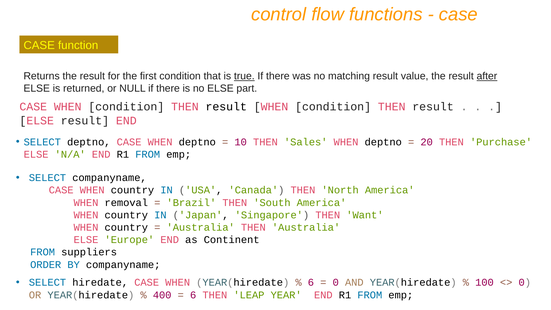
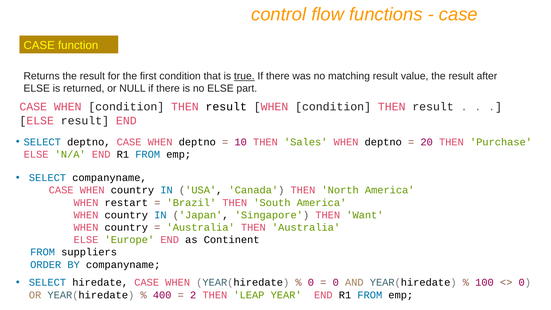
after underline: present -> none
removal: removal -> restart
6 at (311, 282): 6 -> 0
6 at (193, 295): 6 -> 2
